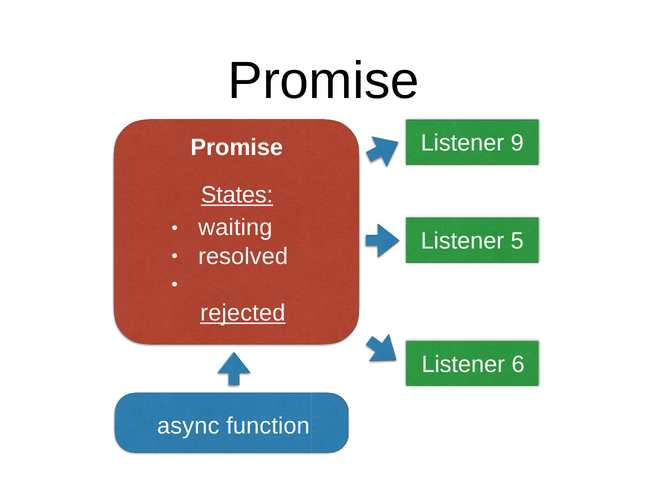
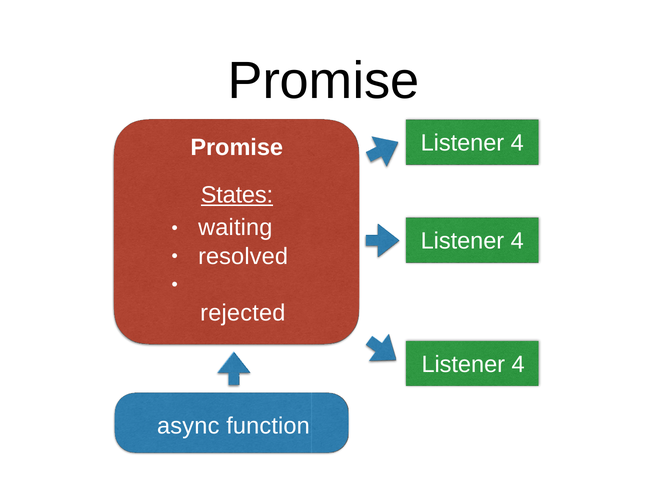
9 at (517, 143): 9 -> 4
5 at (517, 241): 5 -> 4
rejected underline: present -> none
6 at (518, 364): 6 -> 4
